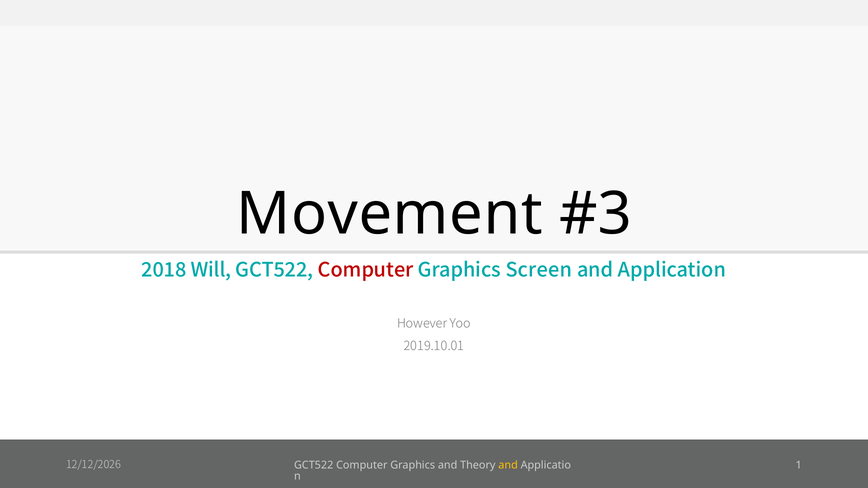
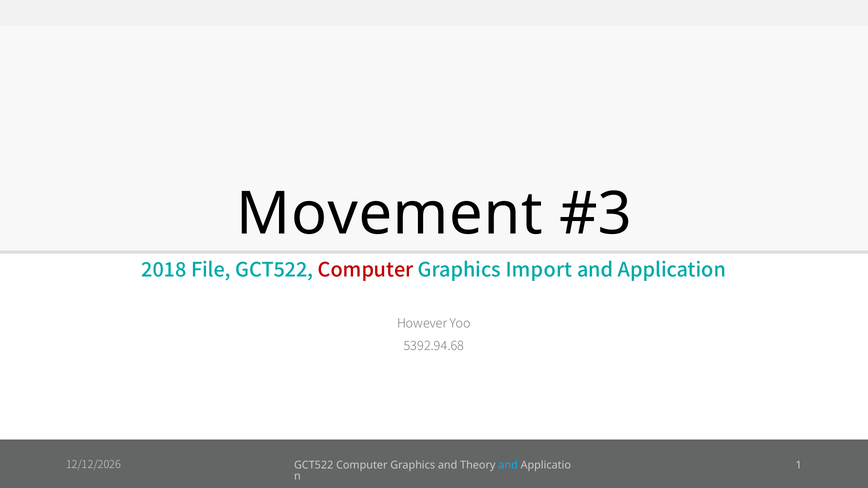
Will: Will -> File
Screen: Screen -> Import
2019.10.01: 2019.10.01 -> 5392.94.68
and at (508, 465) colour: yellow -> light blue
